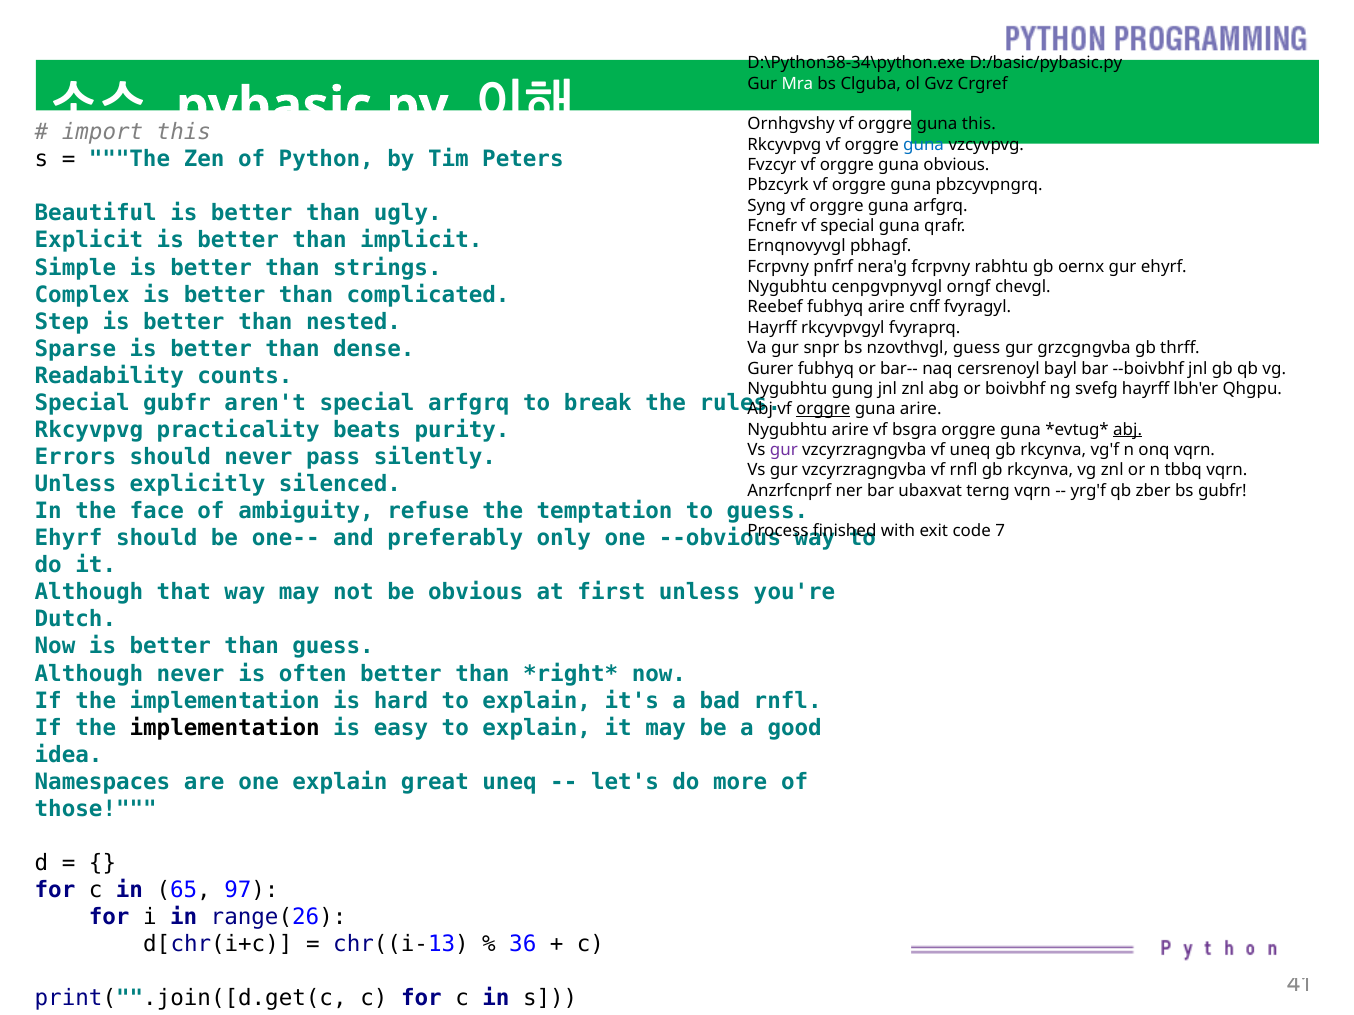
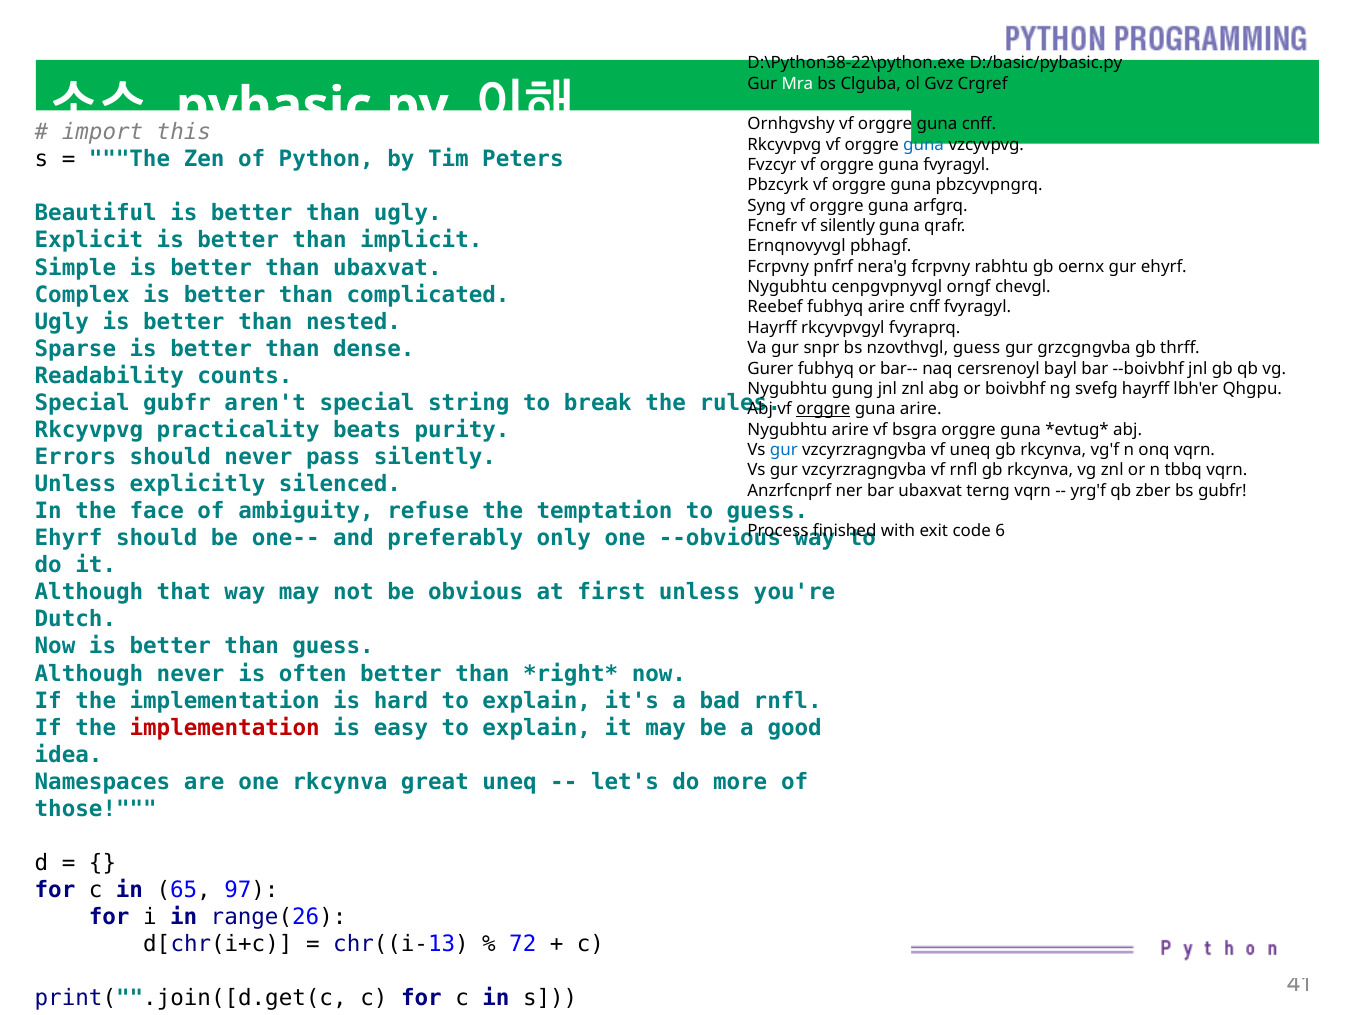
D:\Python38-34\python.exe: D:\Python38-34\python.exe -> D:\Python38-22\python.exe
guna this: this -> cnff
guna obvious: obvious -> fvyragyl
special at (847, 226): special -> silently
than strings: strings -> ubaxvat
Step at (62, 322): Step -> Ugly
special arfgrq: arfgrq -> string
abj at (1128, 430) underline: present -> none
gur at (784, 450) colour: purple -> blue
7: 7 -> 6
implementation at (225, 728) colour: black -> red
one explain: explain -> rkcynva
36: 36 -> 72
